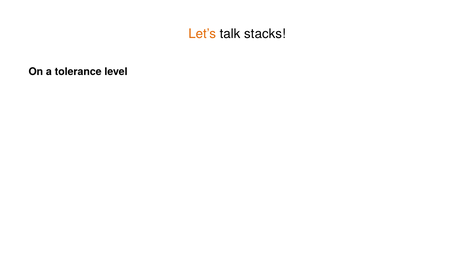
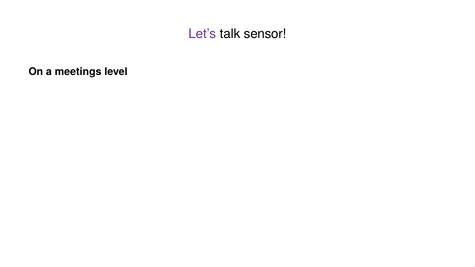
Let’s colour: orange -> purple
stacks: stacks -> sensor
tolerance: tolerance -> meetings
